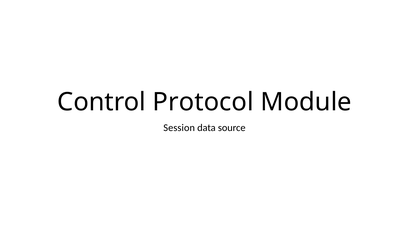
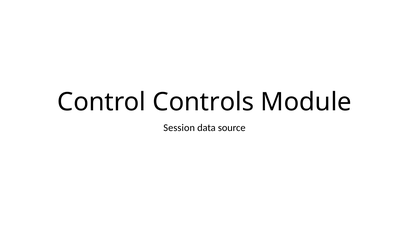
Protocol: Protocol -> Controls
